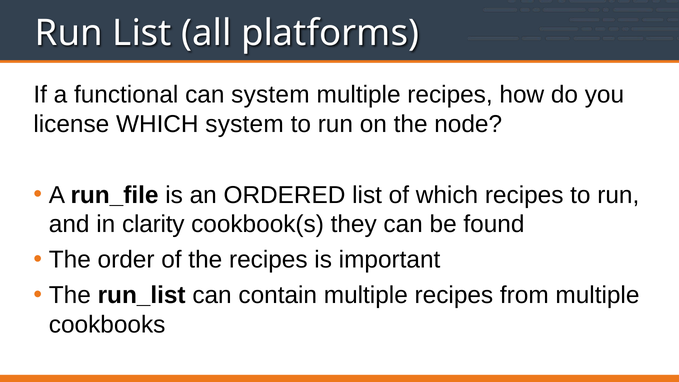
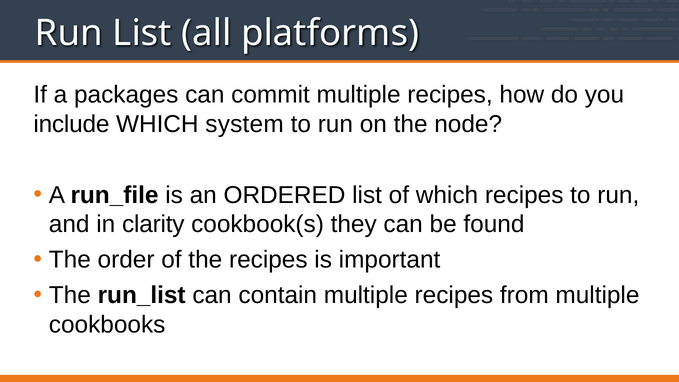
functional: functional -> packages
can system: system -> commit
license: license -> include
